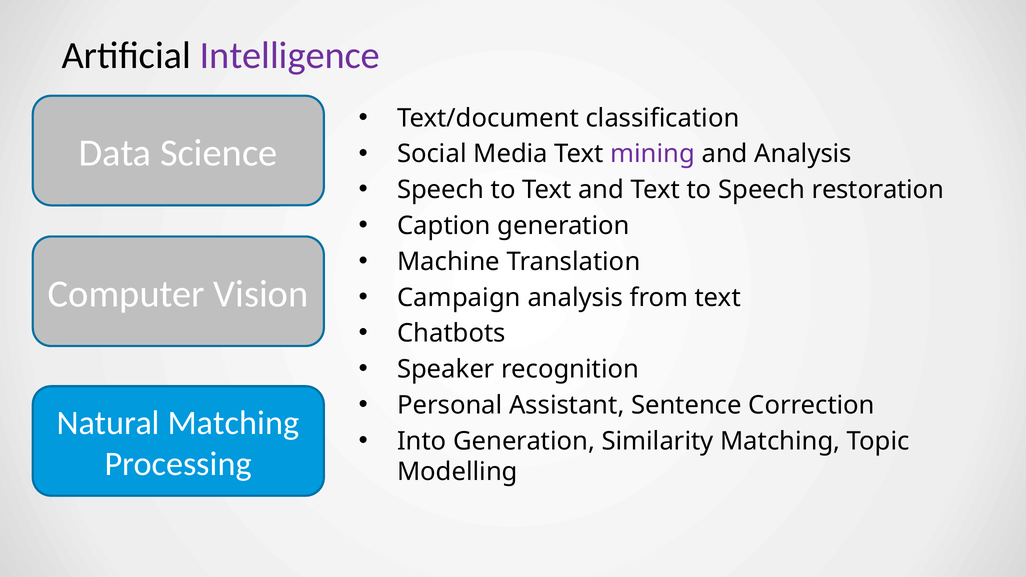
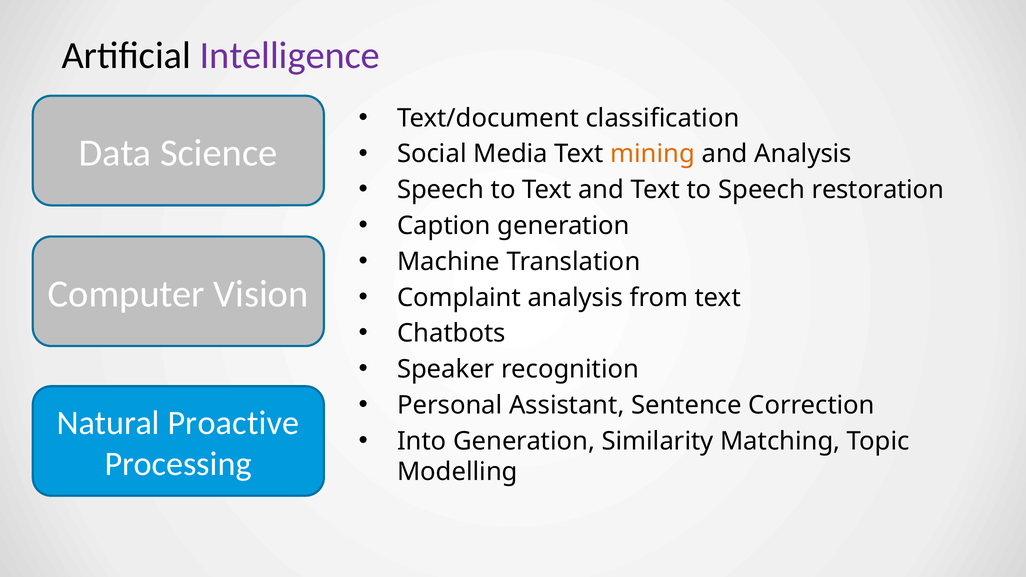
mining colour: purple -> orange
Campaign: Campaign -> Complaint
Natural Matching: Matching -> Proactive
